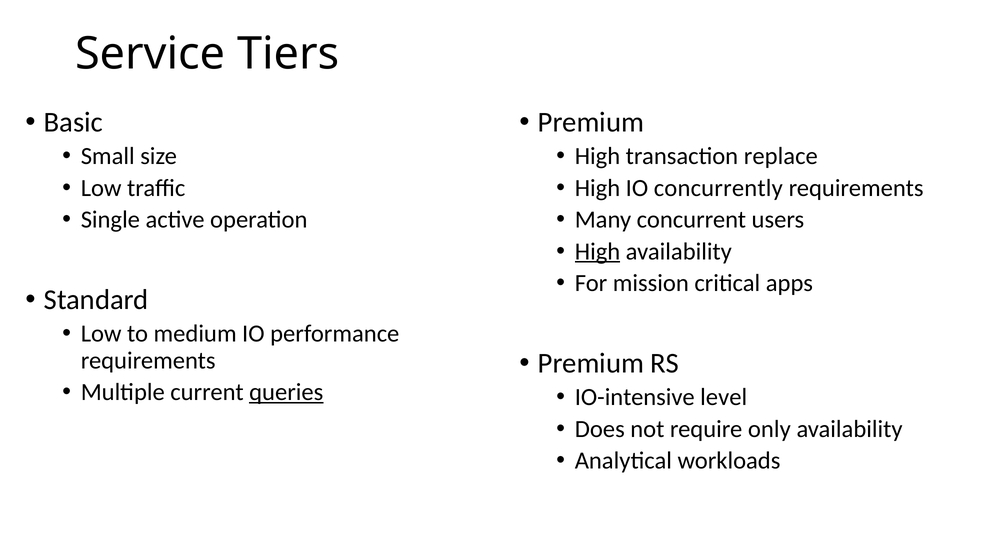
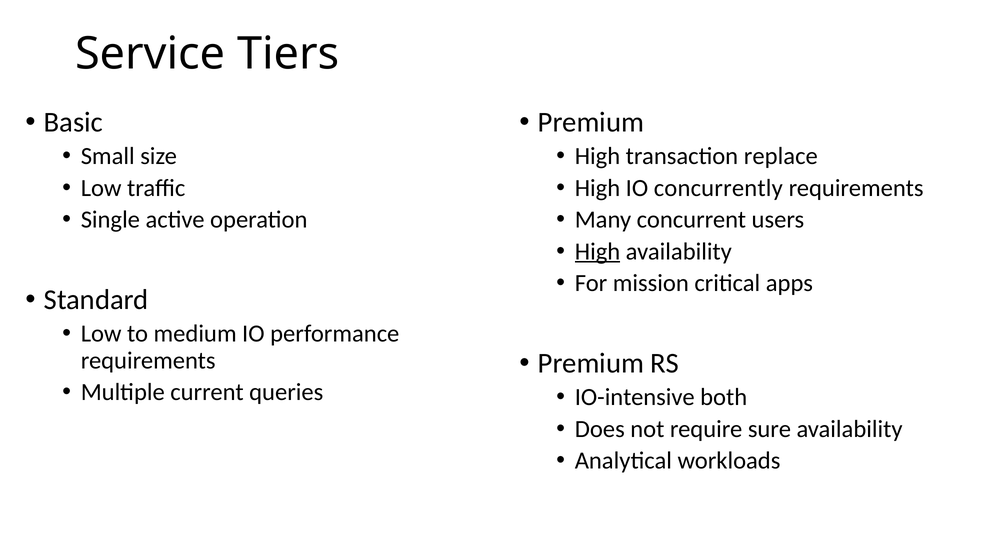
queries underline: present -> none
level: level -> both
only: only -> sure
